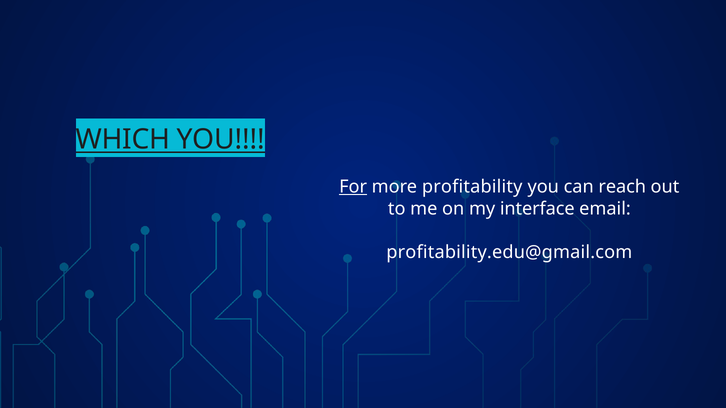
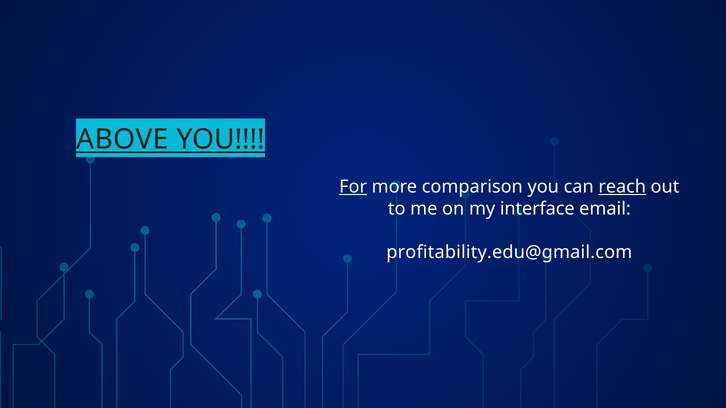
WHICH: WHICH -> ABOVE
profitability: profitability -> comparison
reach underline: none -> present
